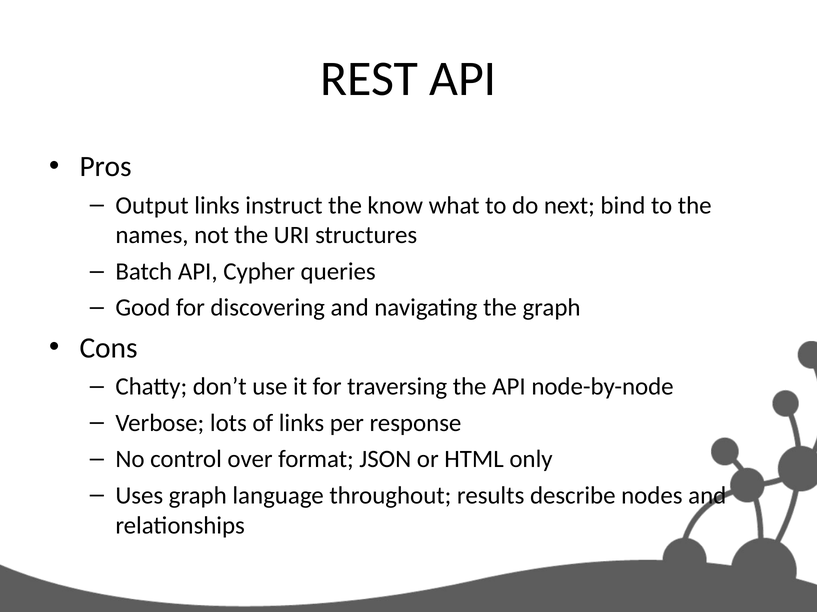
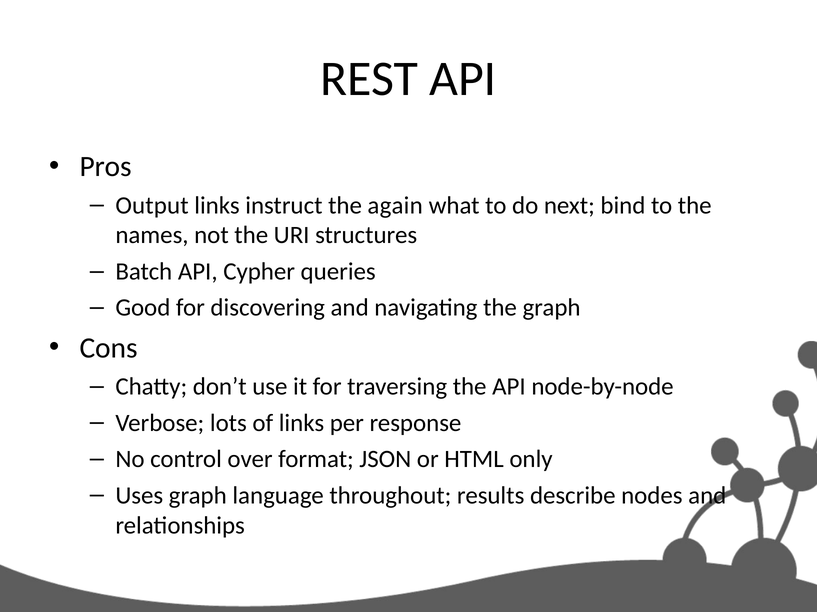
know: know -> again
